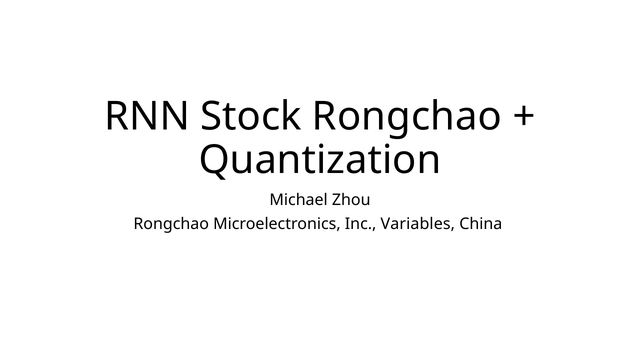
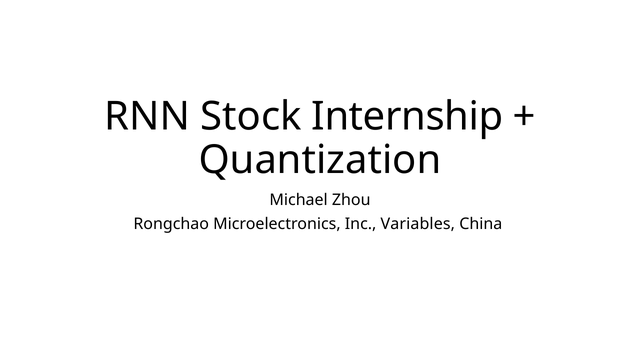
Stock Rongchao: Rongchao -> Internship
